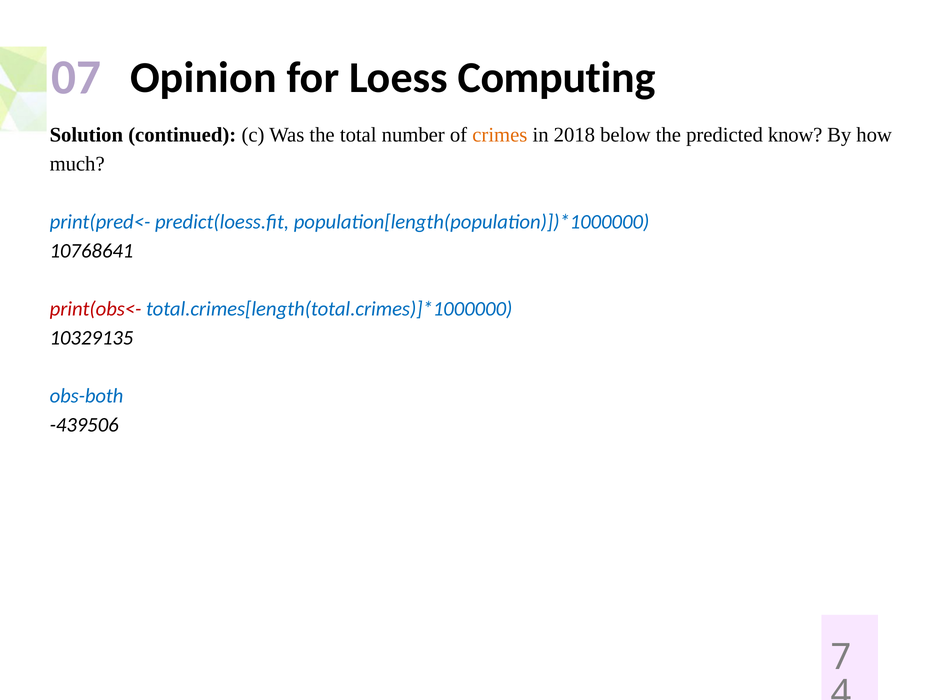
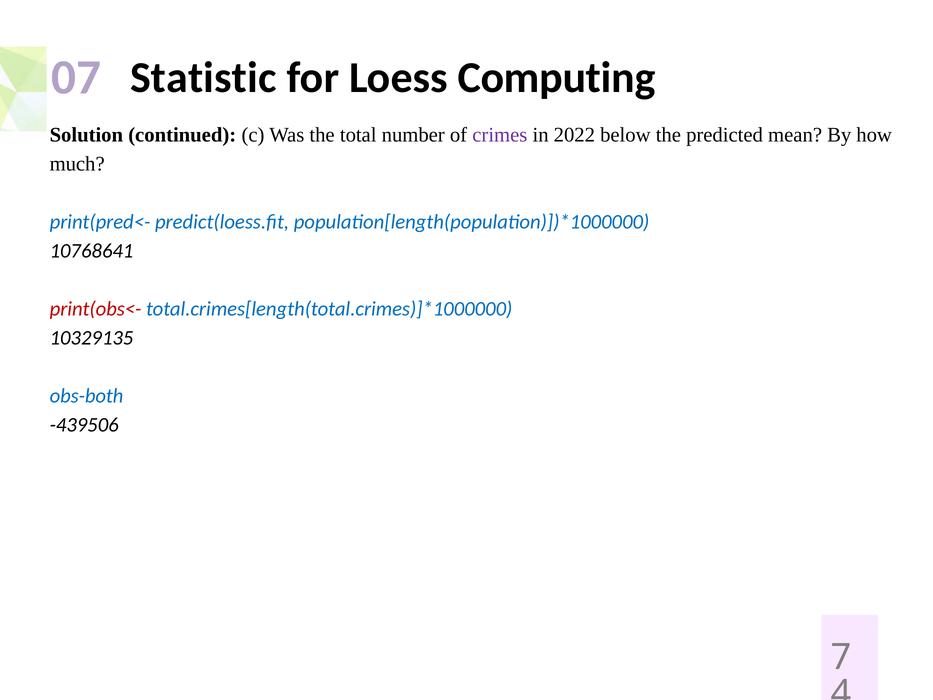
Opinion: Opinion -> Statistic
crimes colour: orange -> purple
2018: 2018 -> 2022
know: know -> mean
